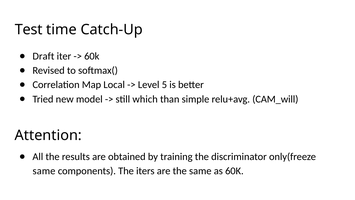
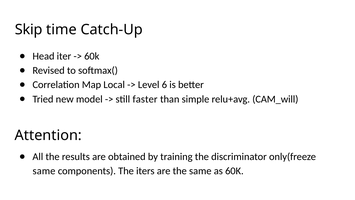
Test: Test -> Skip
Draft: Draft -> Head
5: 5 -> 6
which: which -> faster
